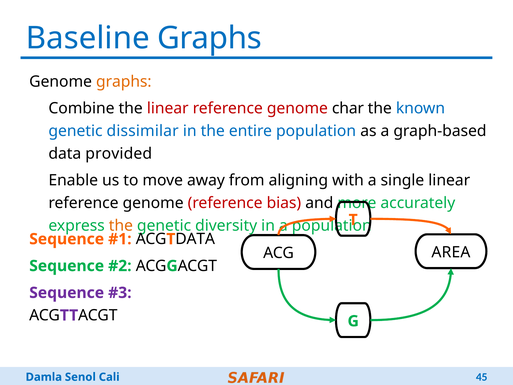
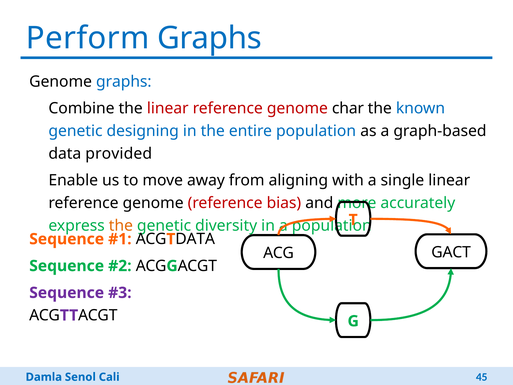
Baseline: Baseline -> Perform
graphs at (124, 82) colour: orange -> blue
dissimilar: dissimilar -> designing
AREA: AREA -> GACT
